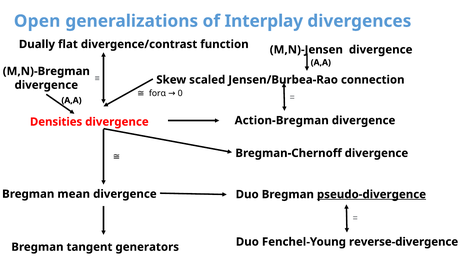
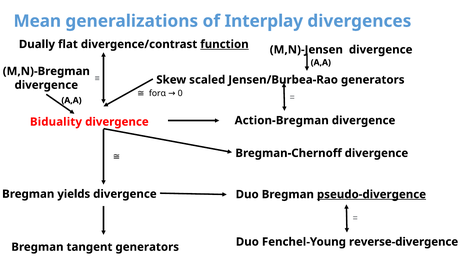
Open: Open -> Mean
function underline: none -> present
Jensen/Burbea-Rao connection: connection -> generators
Densities: Densities -> Biduality
mean: mean -> yields
